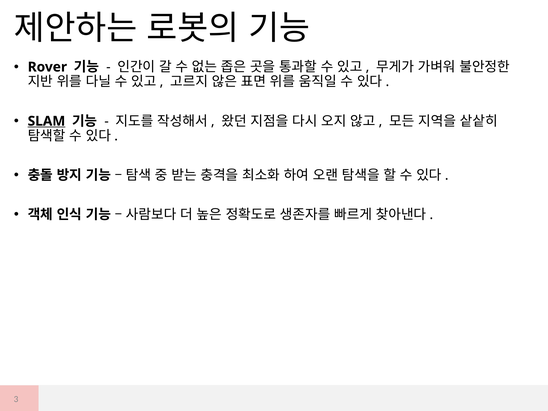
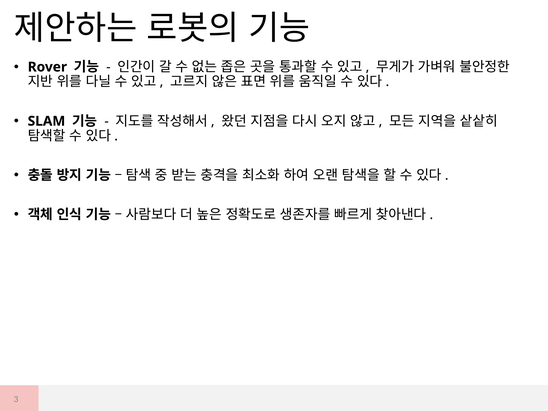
SLAM underline: present -> none
